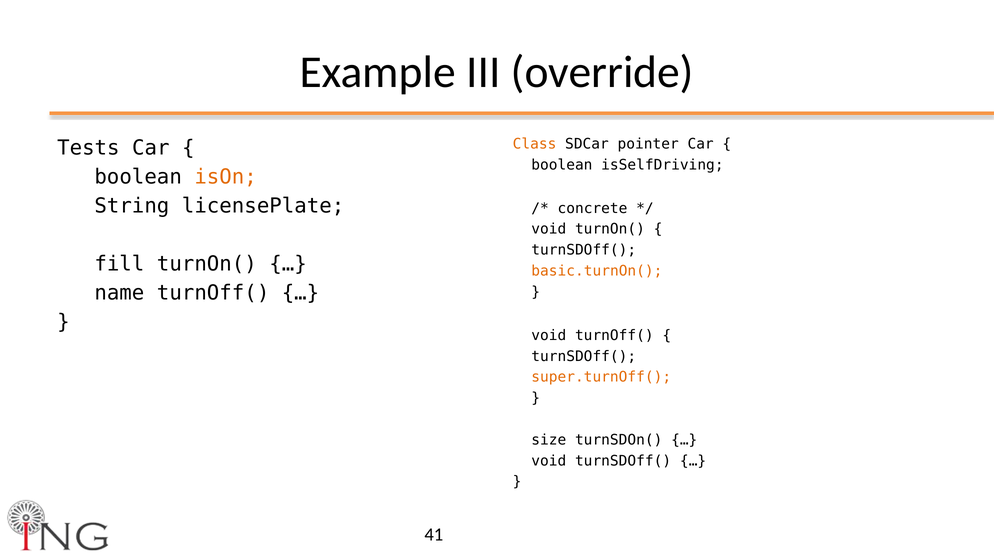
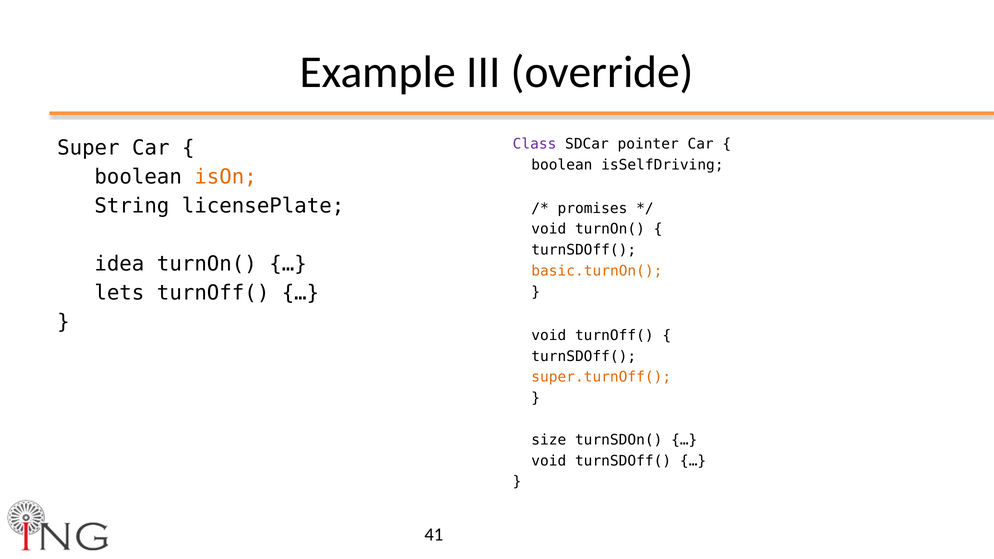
Class colour: orange -> purple
Tests: Tests -> Super
concrete: concrete -> promises
fill: fill -> idea
name: name -> lets
